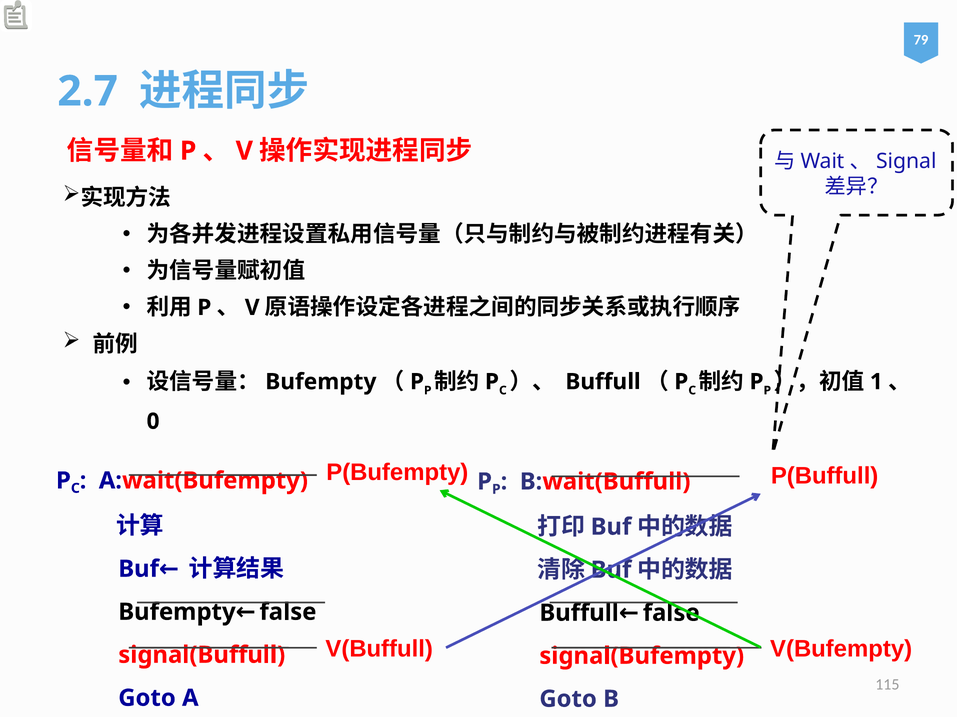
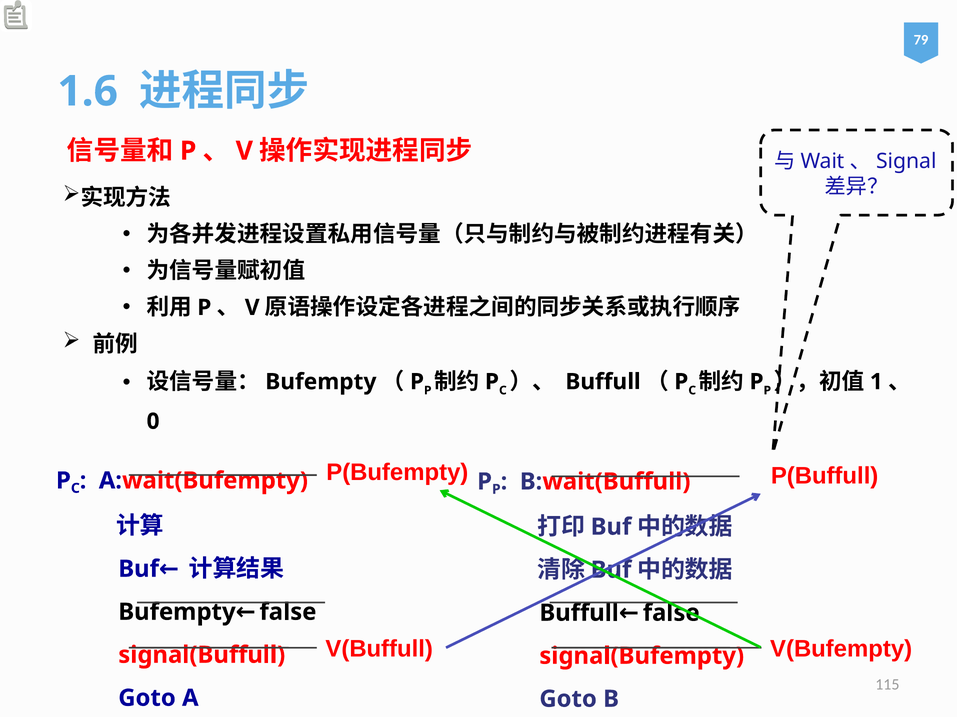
2.7: 2.7 -> 1.6
